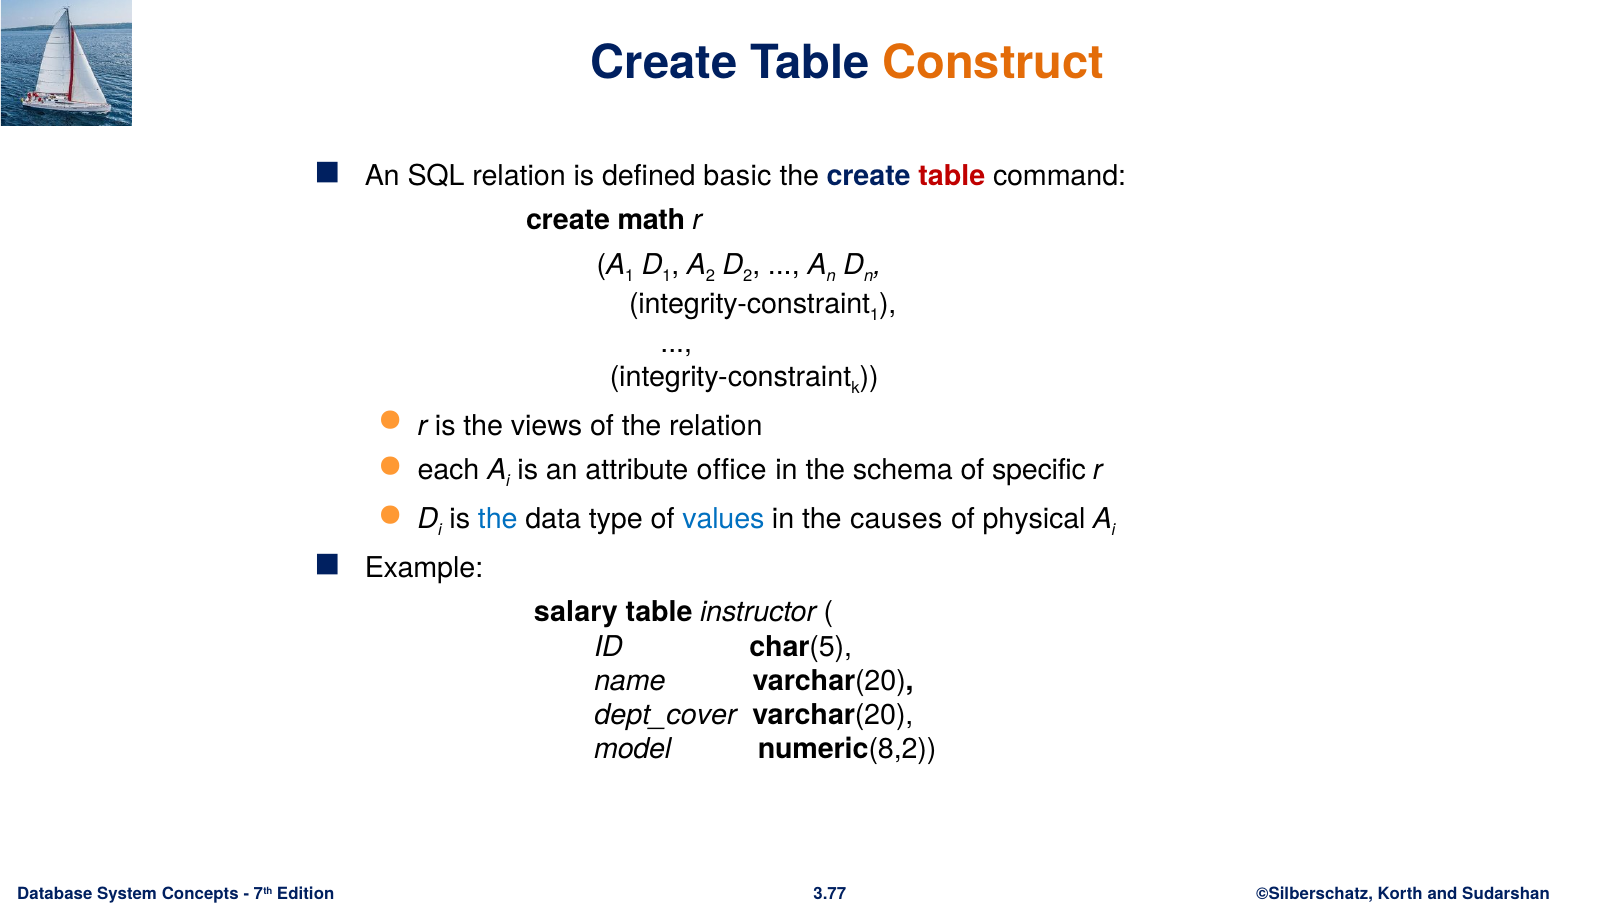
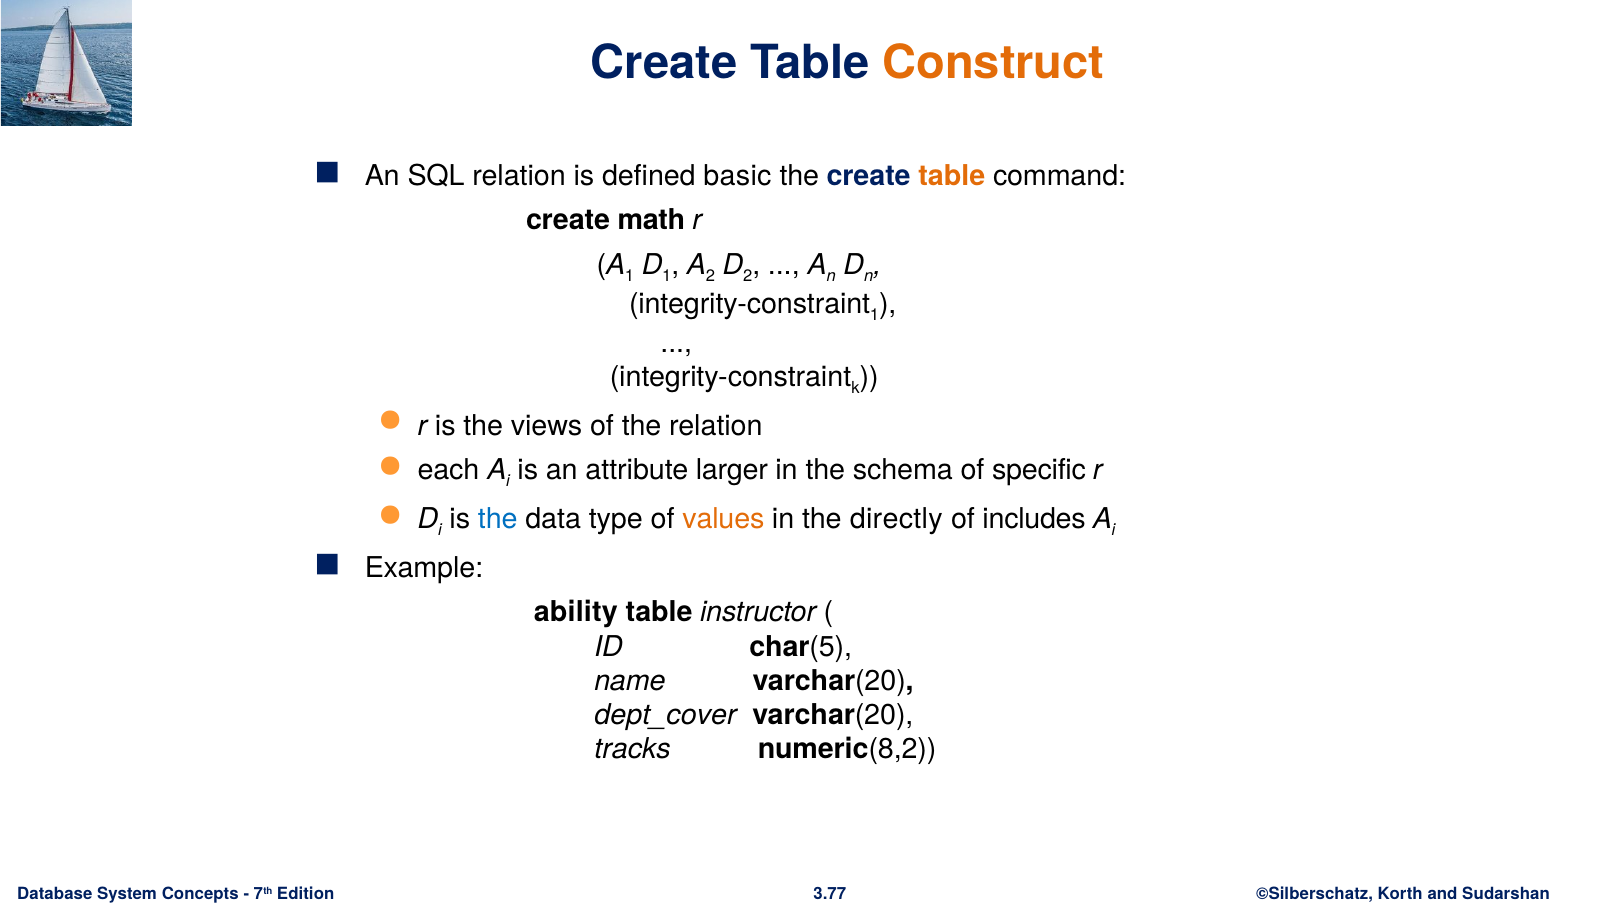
table at (952, 176) colour: red -> orange
office: office -> larger
values colour: blue -> orange
causes: causes -> directly
physical: physical -> includes
salary: salary -> ability
model: model -> tracks
